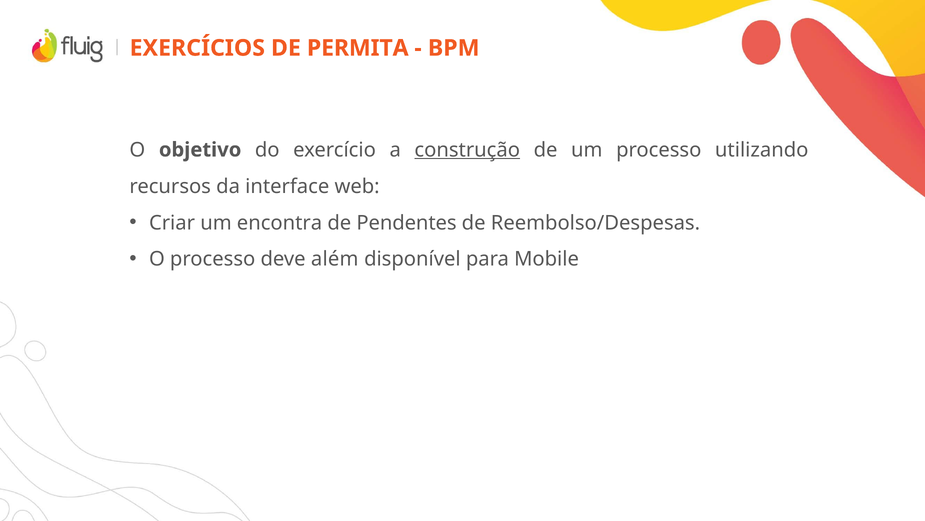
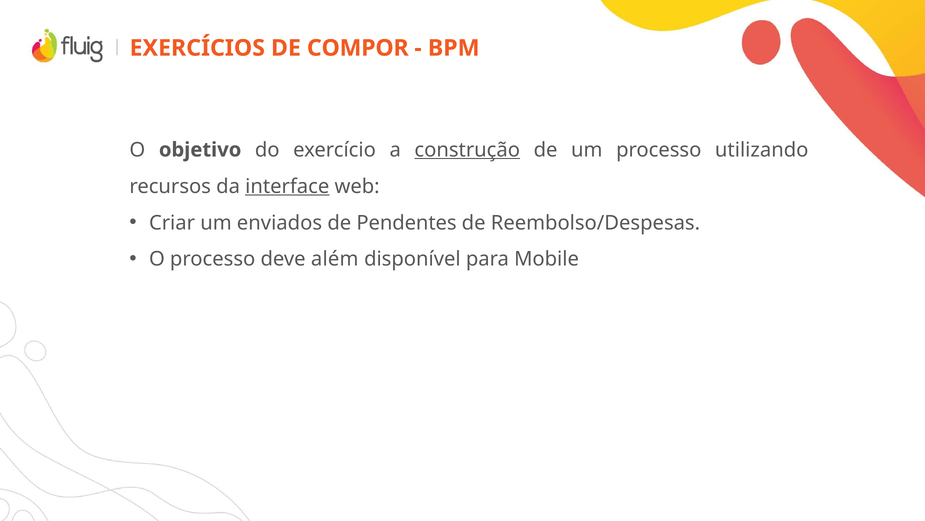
PERMITA: PERMITA -> COMPOR
interface underline: none -> present
encontra: encontra -> enviados
